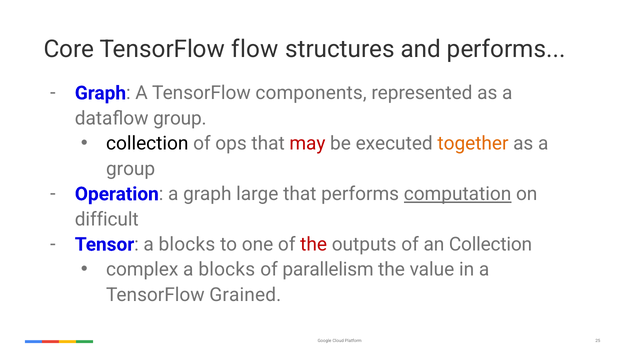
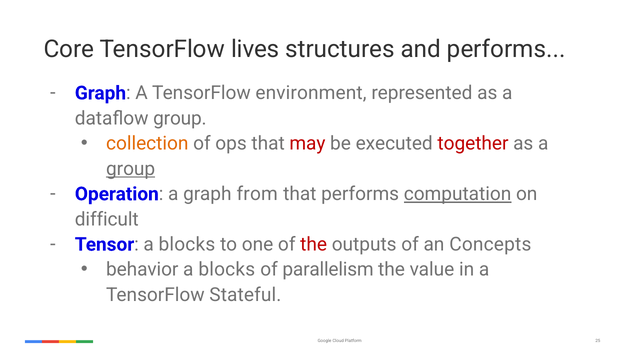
flow: flow -> lives
components: components -> environment
collection at (147, 143) colour: black -> orange
together colour: orange -> red
group at (131, 169) underline: none -> present
large: large -> from
an Collection: Collection -> Concepts
complex: complex -> behavior
Grained: Grained -> Stateful
